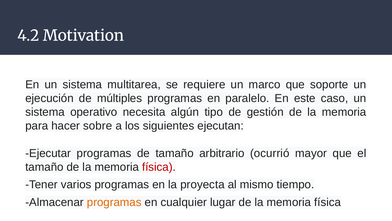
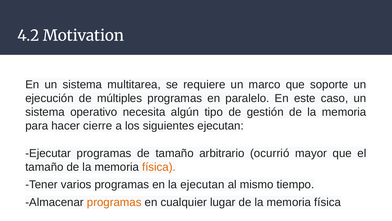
sobre: sobre -> cierre
física at (159, 167) colour: red -> orange
la proyecta: proyecta -> ejecutan
